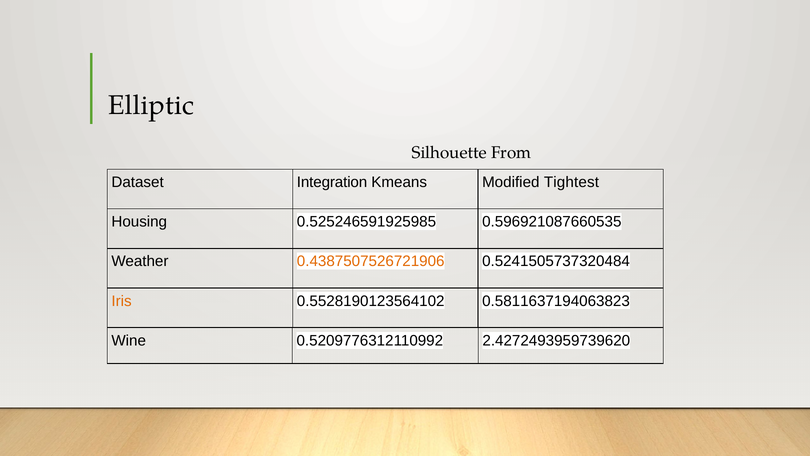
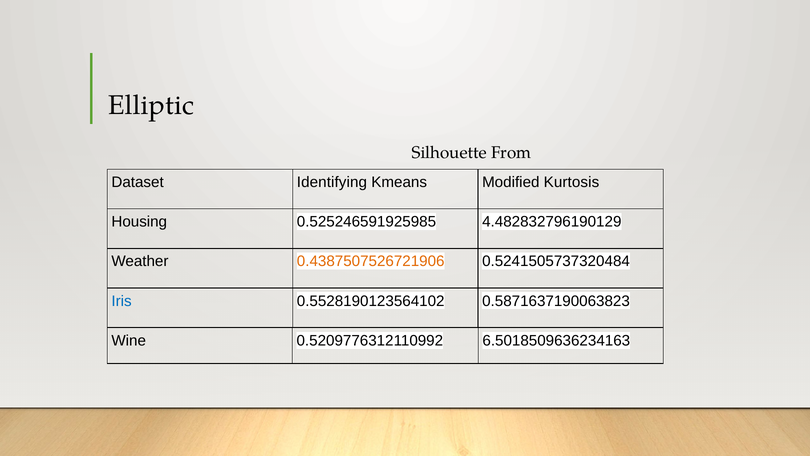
Integration: Integration -> Identifying
Tightest: Tightest -> Kurtosis
0.596921087660535: 0.596921087660535 -> 4.482832796190129
Iris colour: orange -> blue
0.5811637194063823: 0.5811637194063823 -> 0.5871637190063823
2.4272493959739620: 2.4272493959739620 -> 6.5018509636234163
